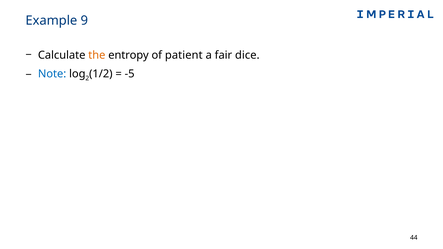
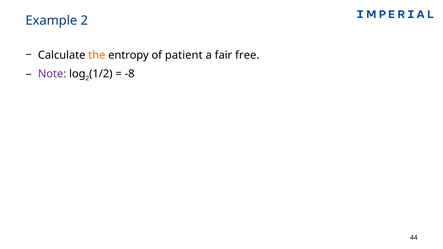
Example 9: 9 -> 2
dice: dice -> free
Note colour: blue -> purple
-5: -5 -> -8
